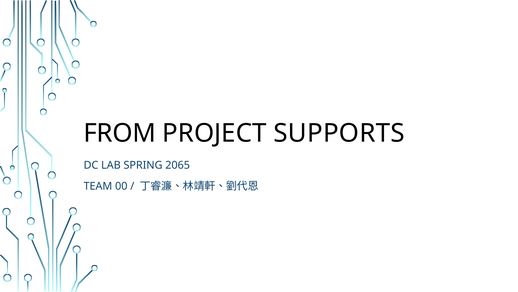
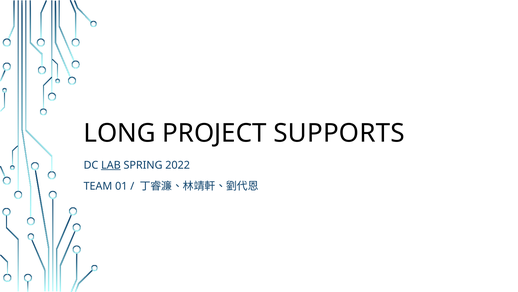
FROM: FROM -> LONG
LAB underline: none -> present
2065: 2065 -> 2022
00: 00 -> 01
